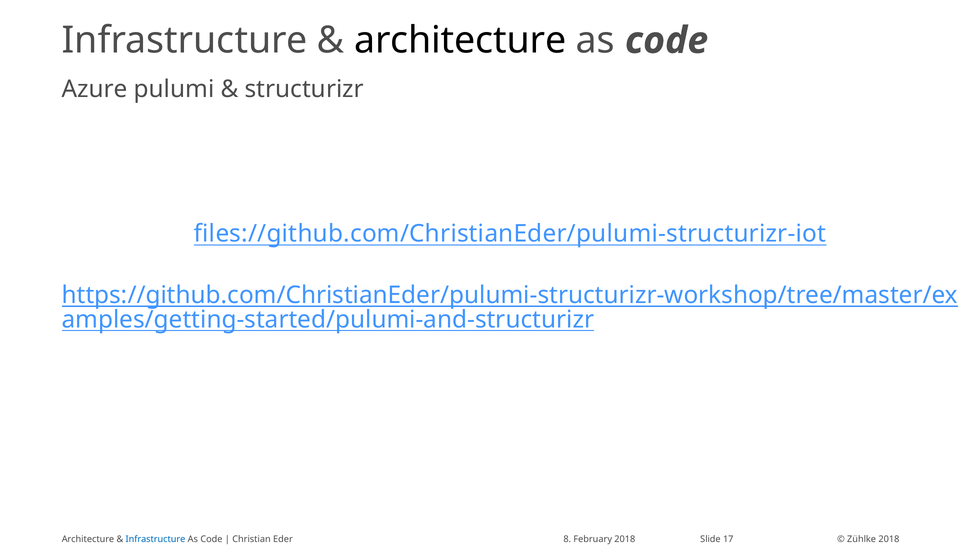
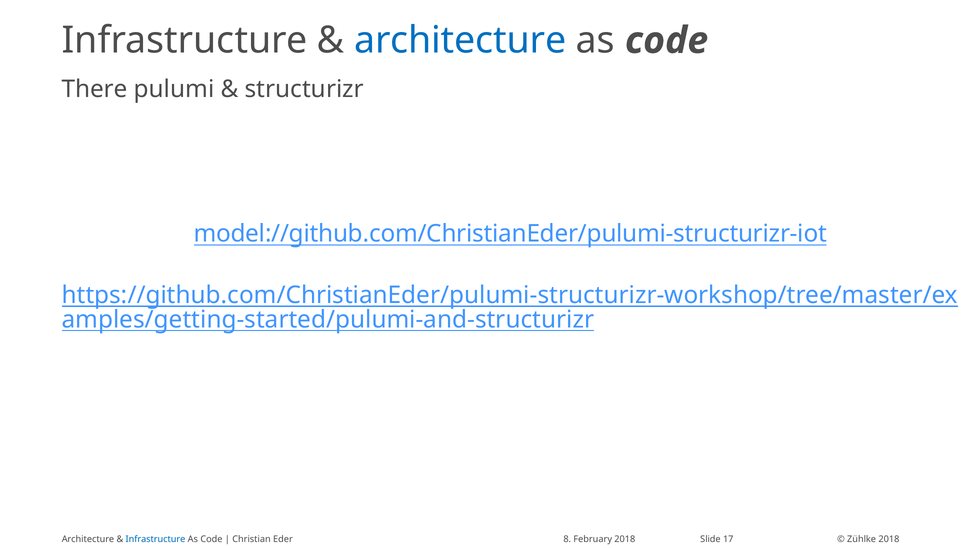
architecture at (460, 41) colour: black -> blue
Azure: Azure -> There
files://github.com/ChristianEder/pulumi-structurizr-iot: files://github.com/ChristianEder/pulumi-structurizr-iot -> model://github.com/ChristianEder/pulumi-structurizr-iot
